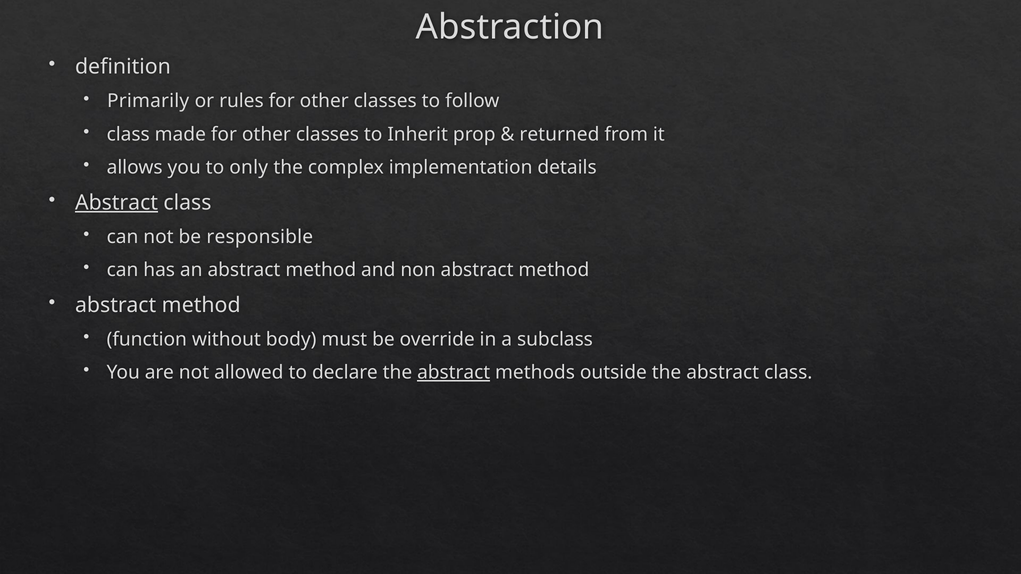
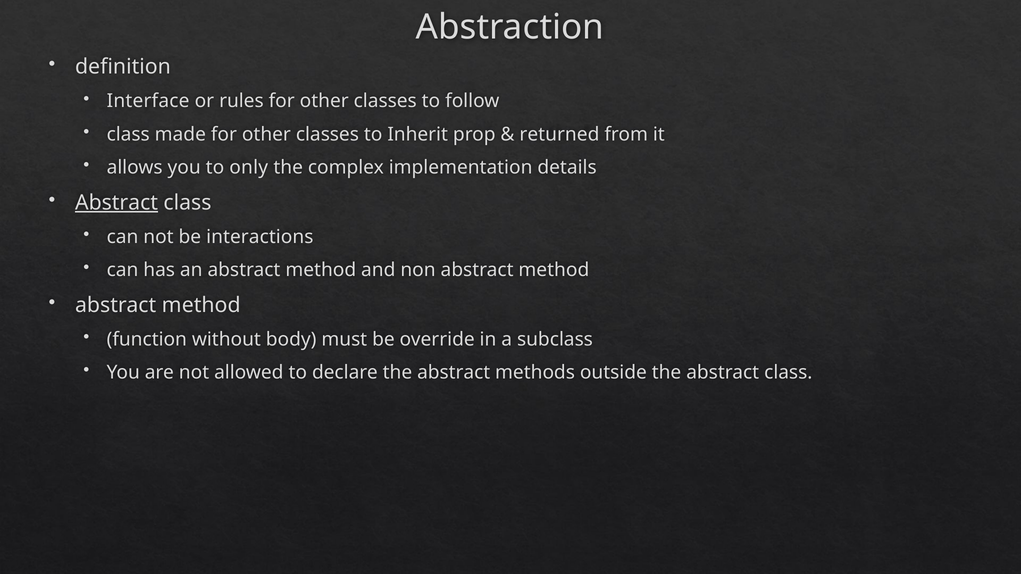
Primarily: Primarily -> Interface
responsible: responsible -> interactions
abstract at (454, 373) underline: present -> none
